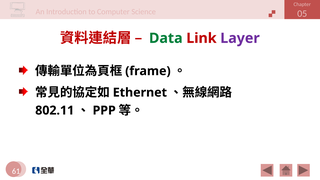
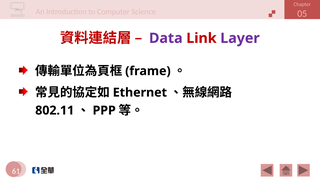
Data colour: green -> purple
